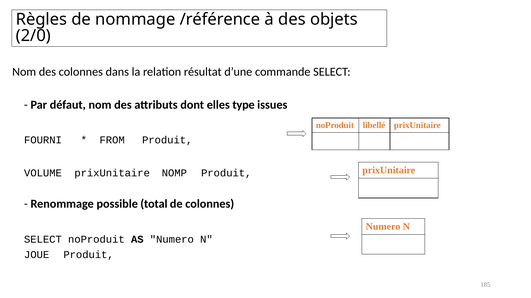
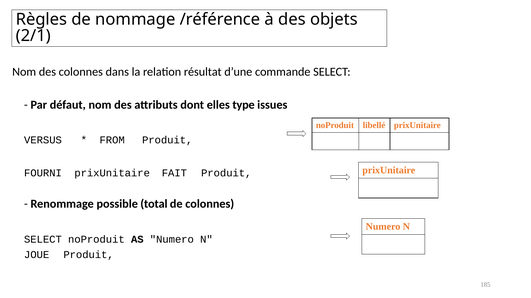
2/0: 2/0 -> 2/1
FOURNI: FOURNI -> VERSUS
VOLUME: VOLUME -> FOURNI
NOMP: NOMP -> FAIT
